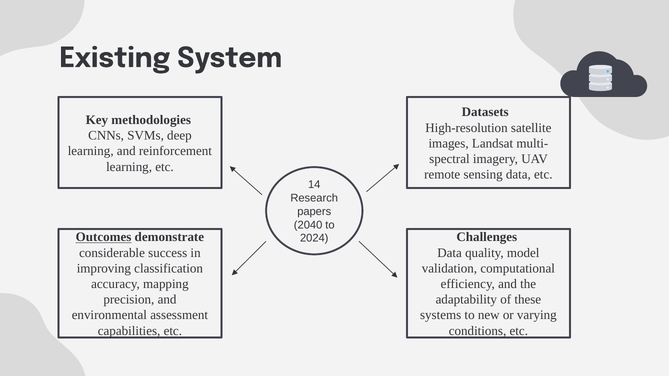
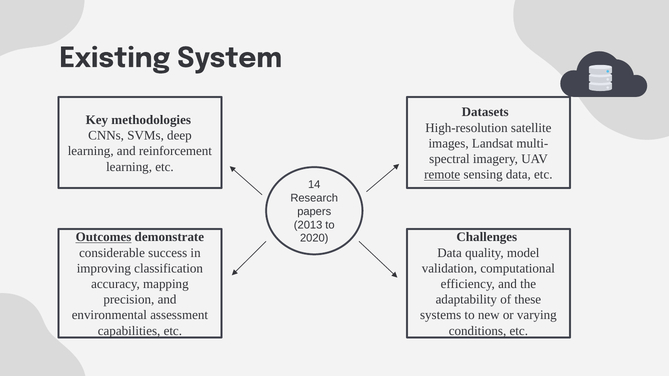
remote underline: none -> present
2040: 2040 -> 2013
2024: 2024 -> 2020
